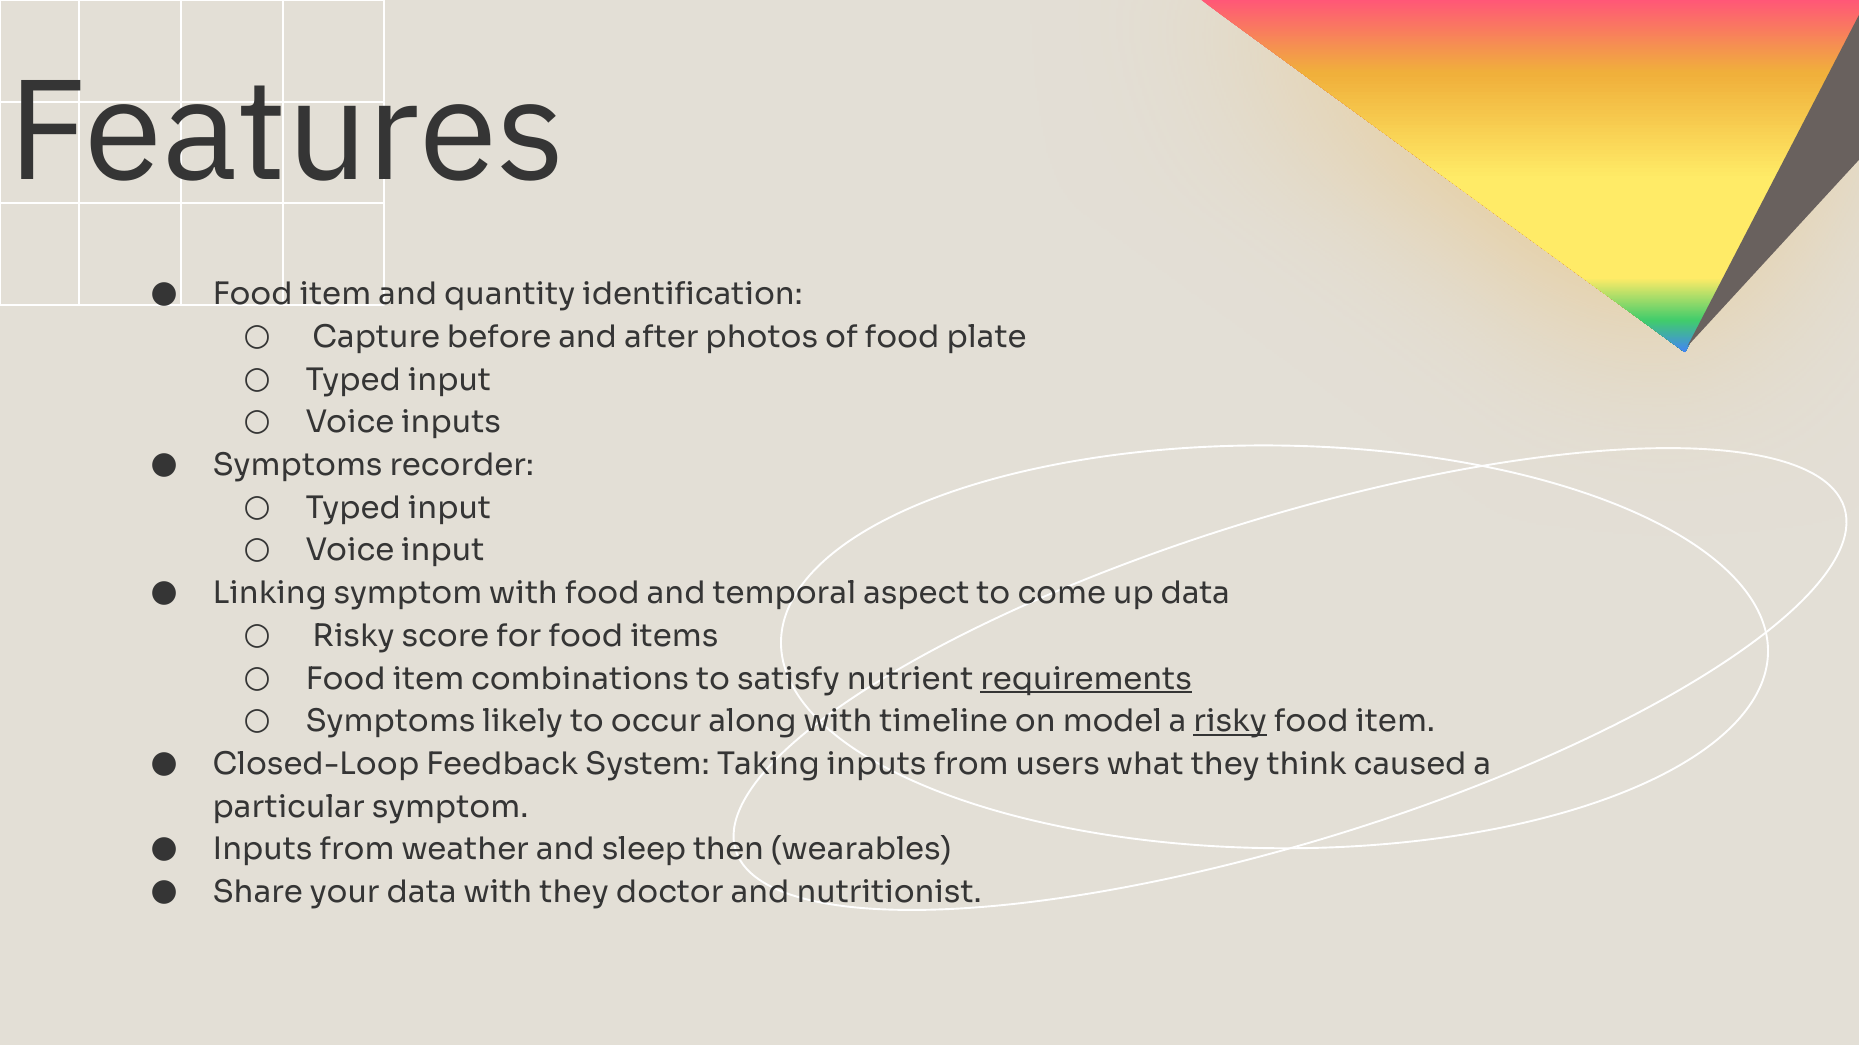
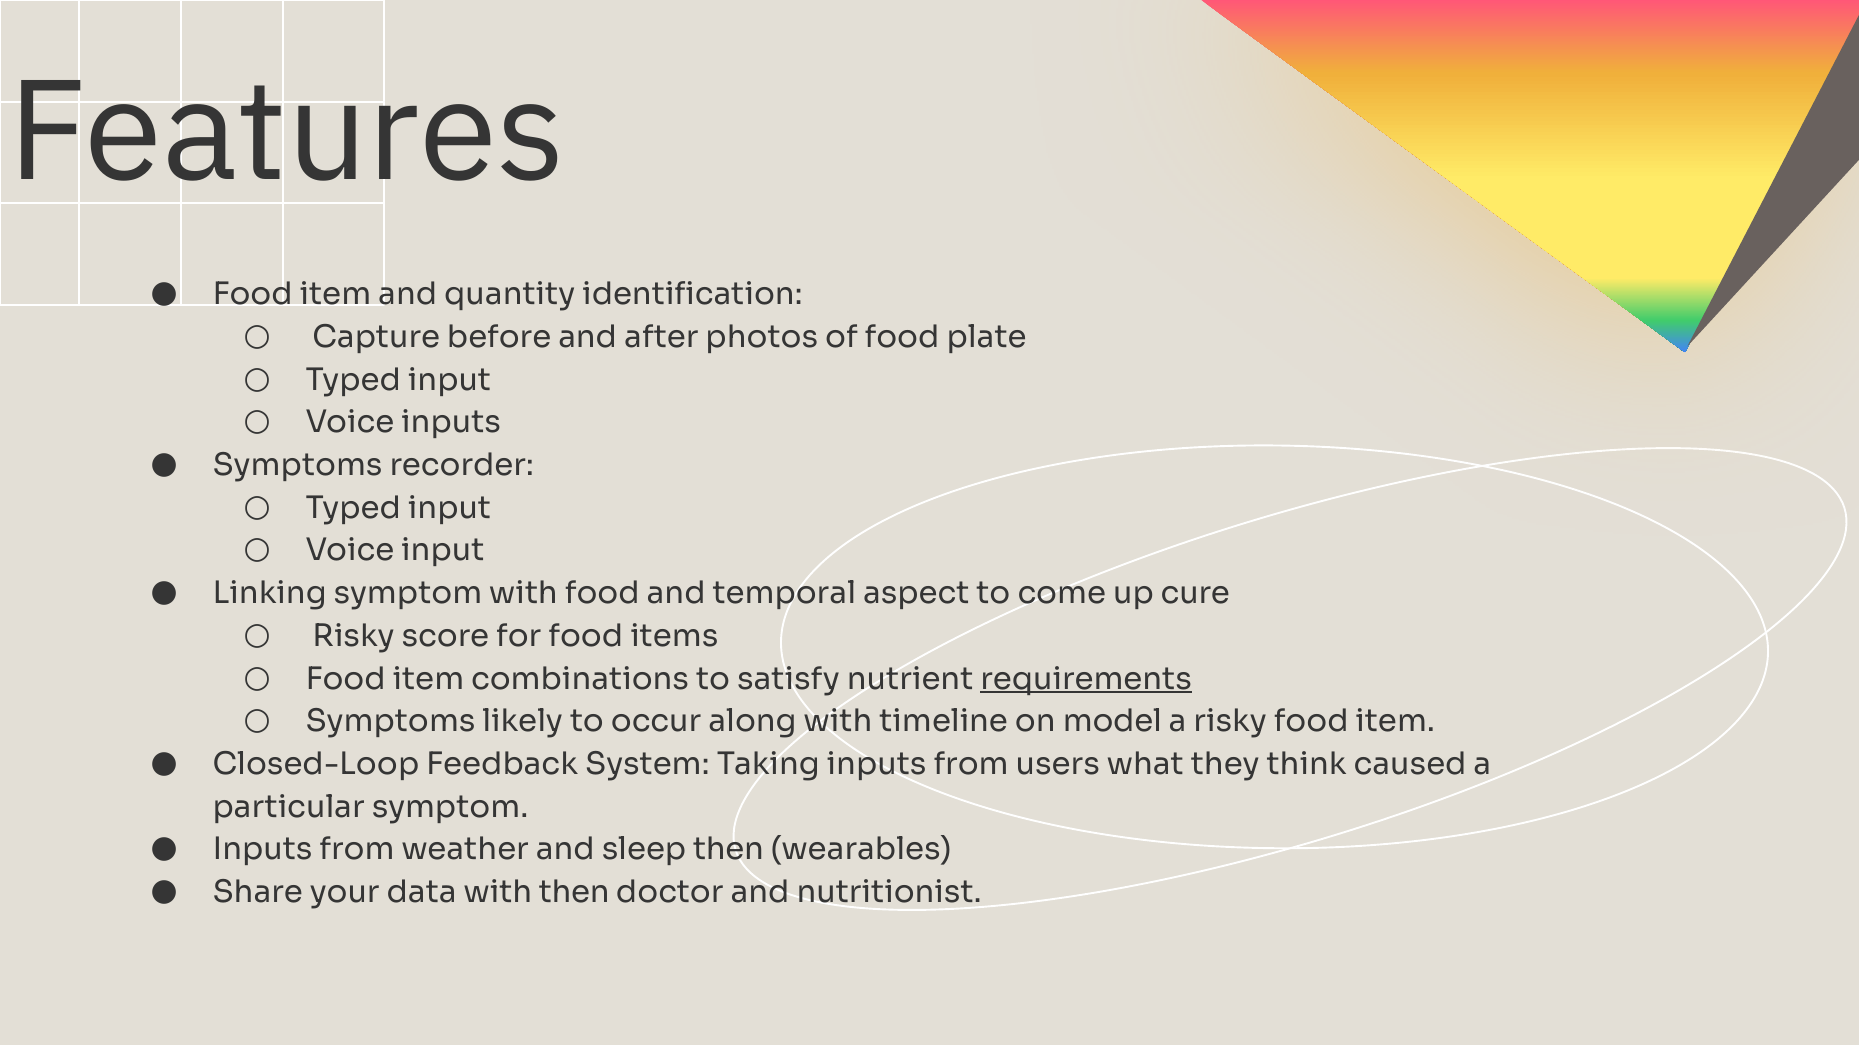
up data: data -> cure
risky at (1230, 722) underline: present -> none
with they: they -> then
